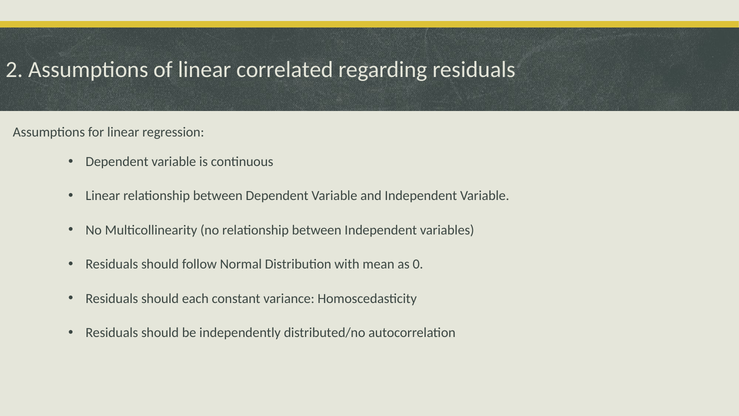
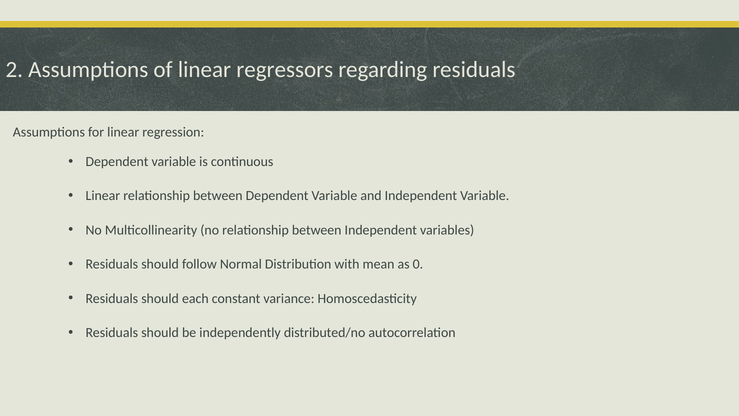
correlated: correlated -> regressors
